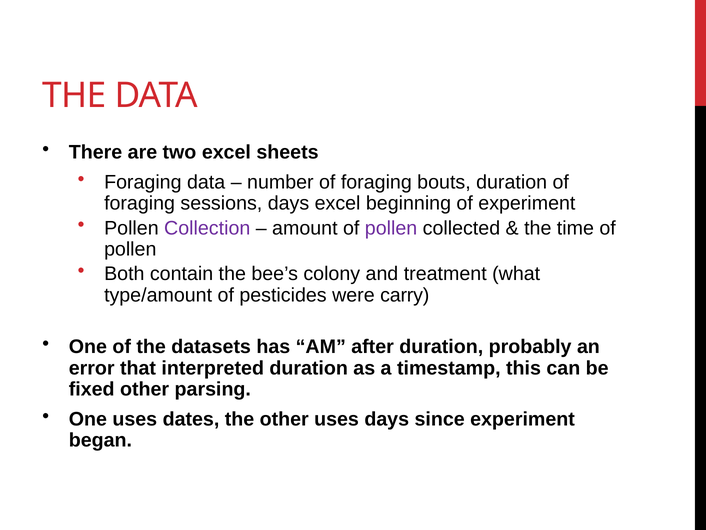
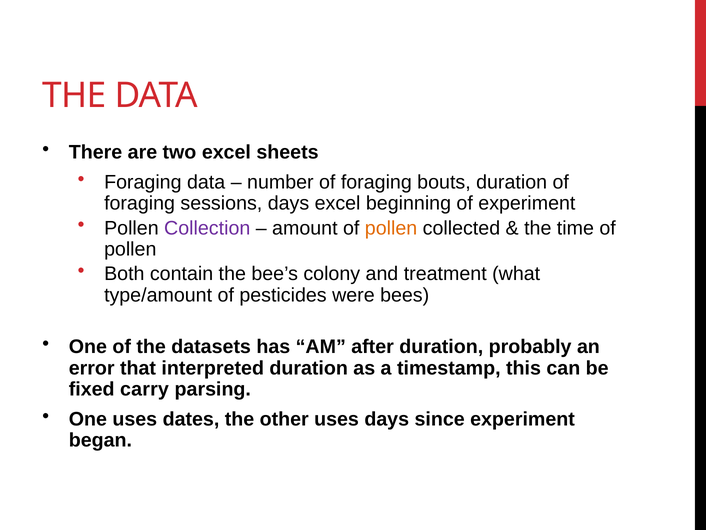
pollen at (391, 228) colour: purple -> orange
carry: carry -> bees
fixed other: other -> carry
